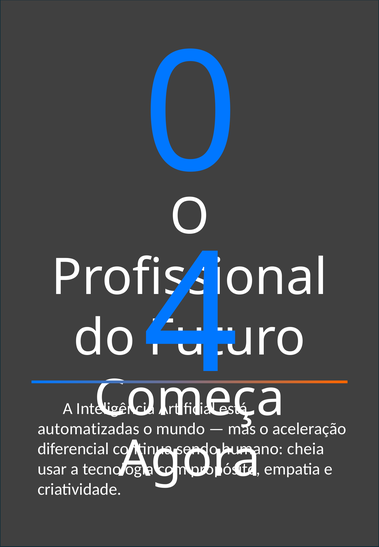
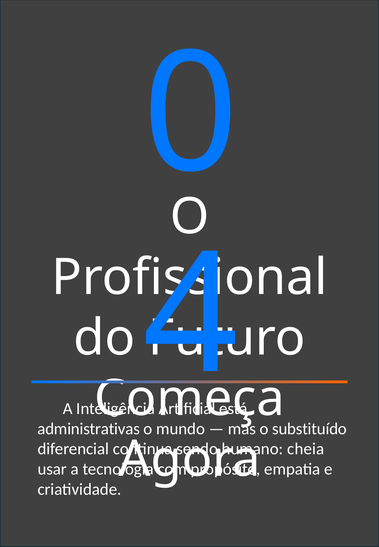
automatizadas: automatizadas -> administrativas
aceleração: aceleração -> substituído
